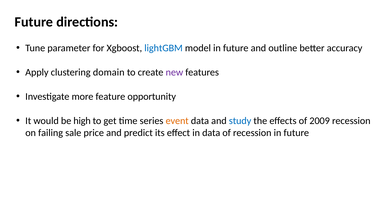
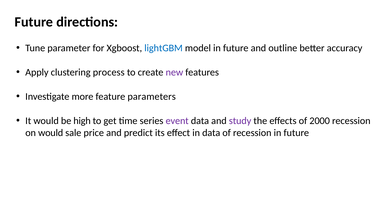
domain: domain -> process
opportunity: opportunity -> parameters
event colour: orange -> purple
study colour: blue -> purple
2009: 2009 -> 2000
on failing: failing -> would
